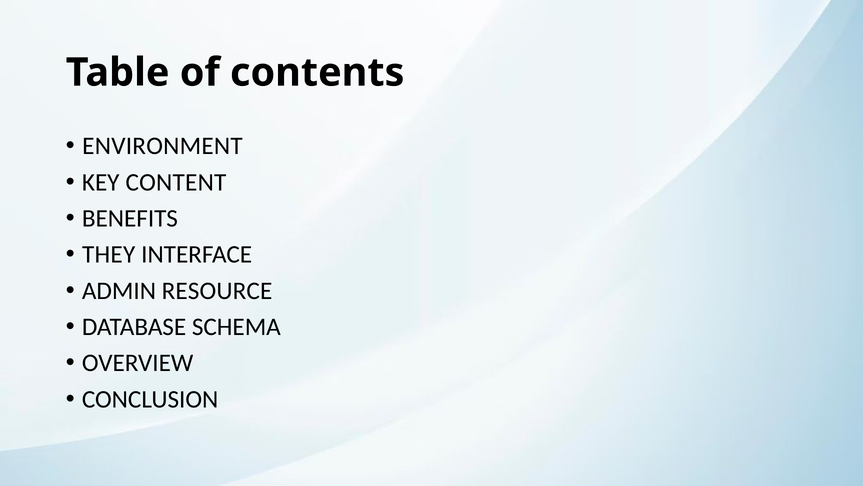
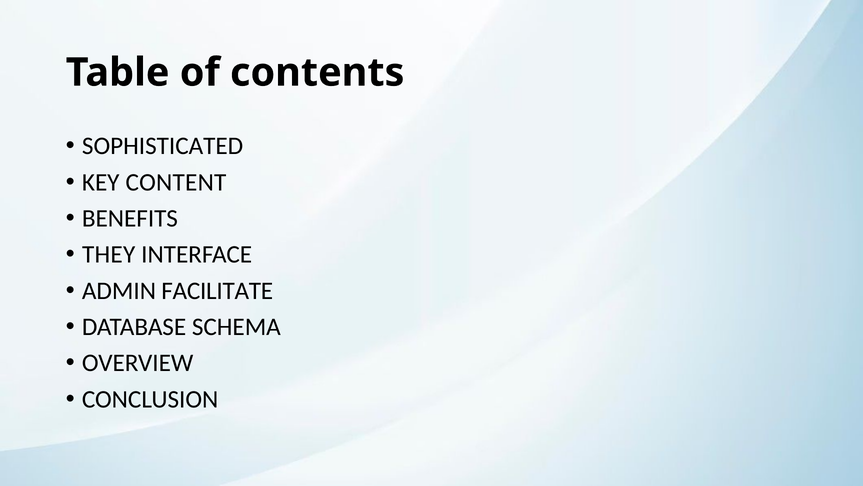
ENVIRONMENT: ENVIRONMENT -> SOPHISTICATED
RESOURCE: RESOURCE -> FACILITATE
